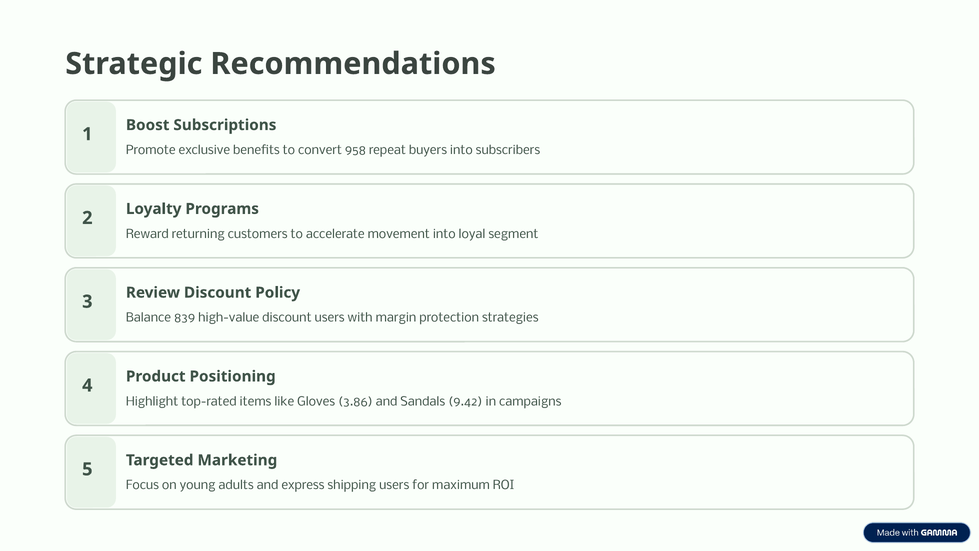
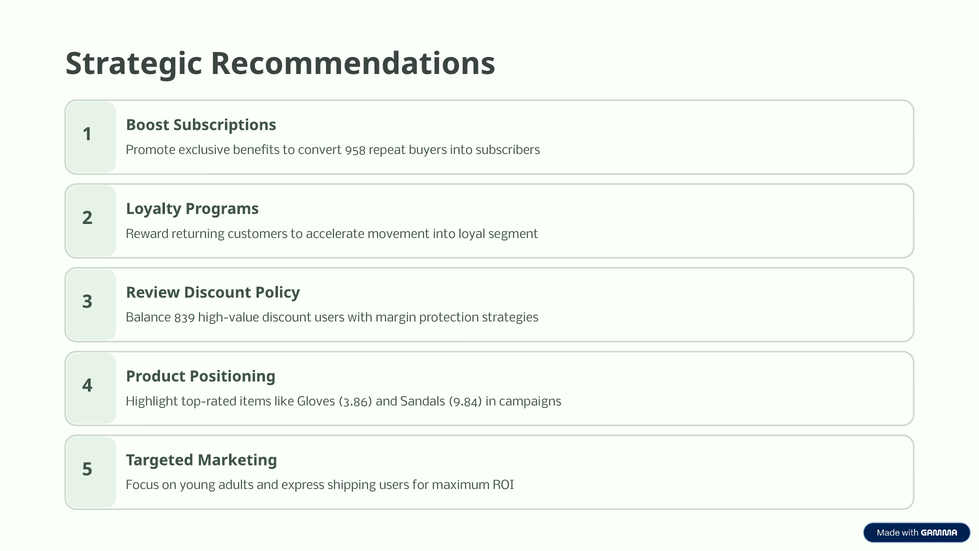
9.42: 9.42 -> 9.84
